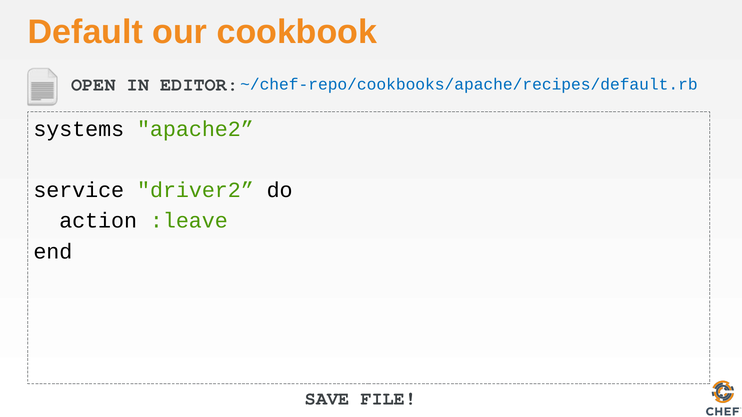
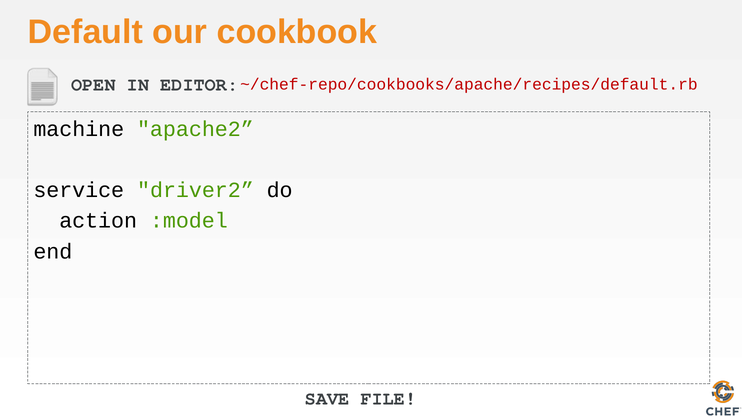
~/chef-repo/cookbooks/apache/recipes/default.rb colour: blue -> red
systems: systems -> machine
:leave: :leave -> :model
